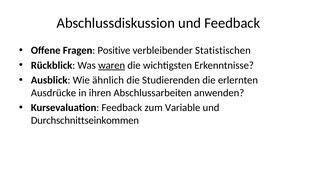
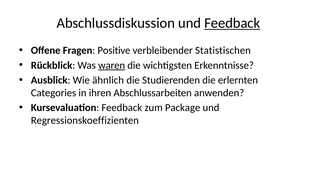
Feedback at (232, 23) underline: none -> present
Ausdrücke: Ausdrücke -> Categories
Variable: Variable -> Package
Durchschnittseinkommen: Durchschnittseinkommen -> Regressionskoeffizienten
